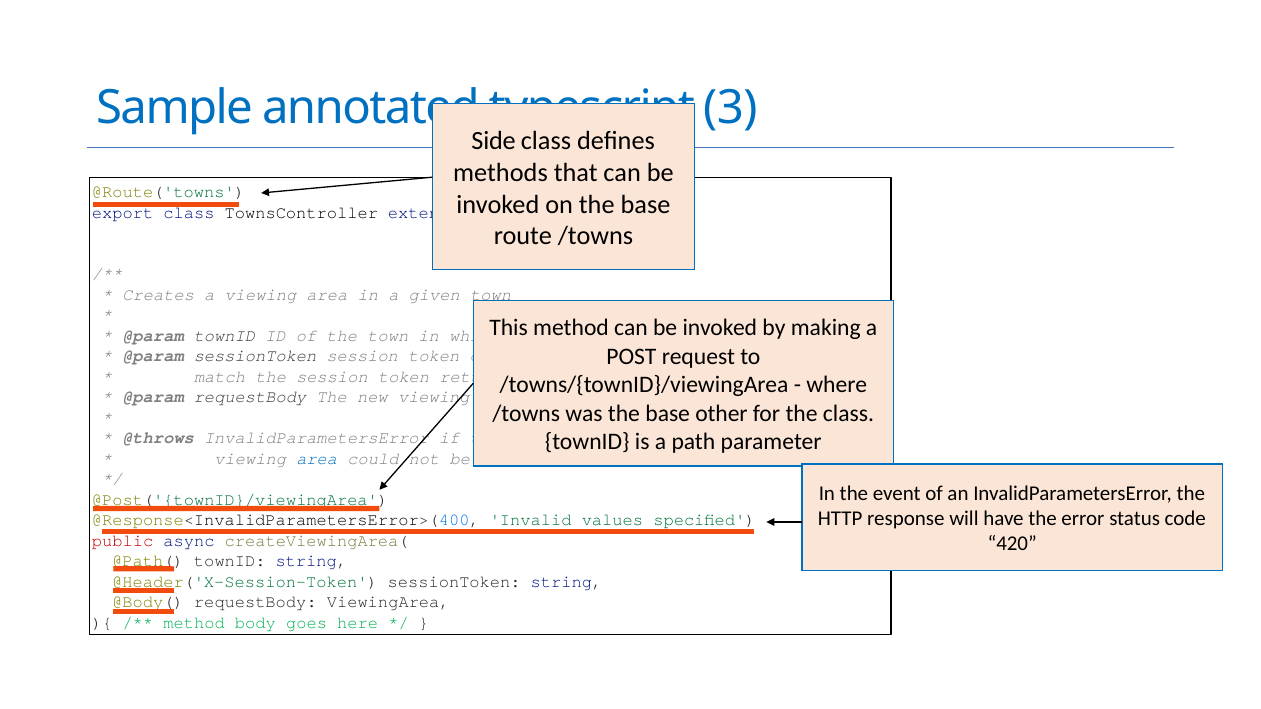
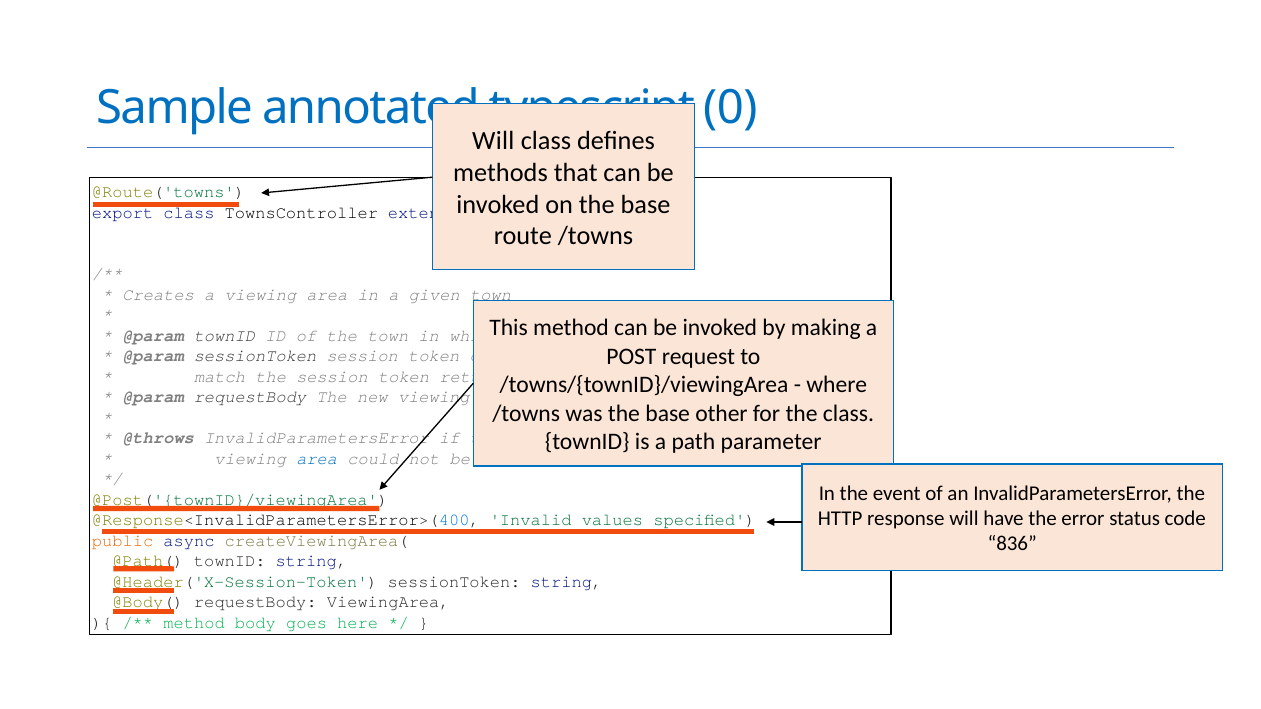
3: 3 -> 0
Side at (494, 141): Side -> Will
public colour: red -> orange
420: 420 -> 836
